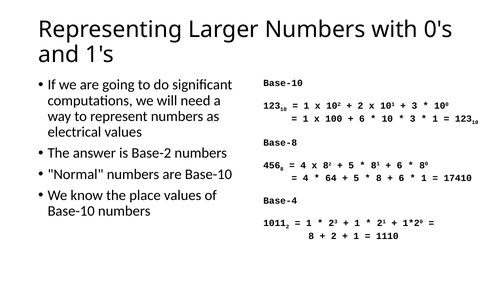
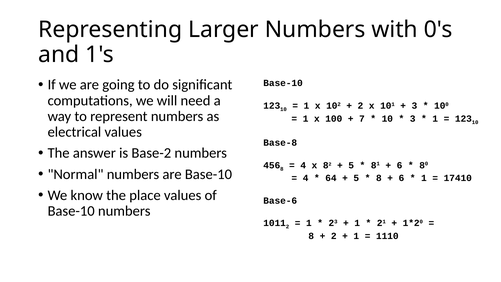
6 at (362, 118): 6 -> 7
Base-4: Base-4 -> Base-6
